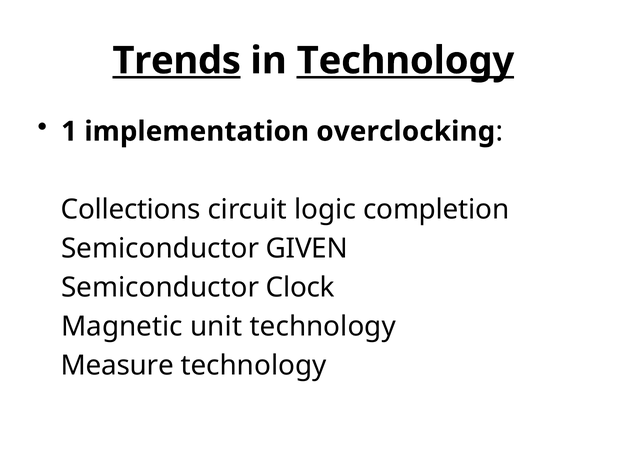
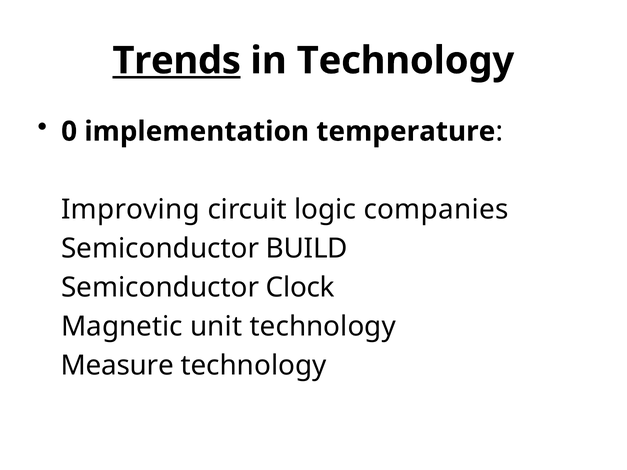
Technology at (405, 61) underline: present -> none
1: 1 -> 0
overclocking: overclocking -> temperature
Collections: Collections -> Improving
completion: completion -> companies
GIVEN: GIVEN -> BUILD
